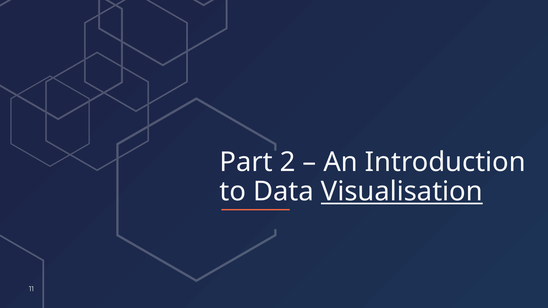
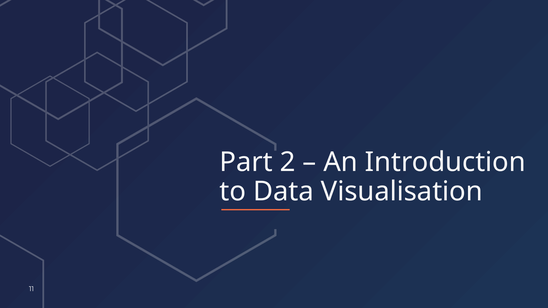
Visualisation underline: present -> none
